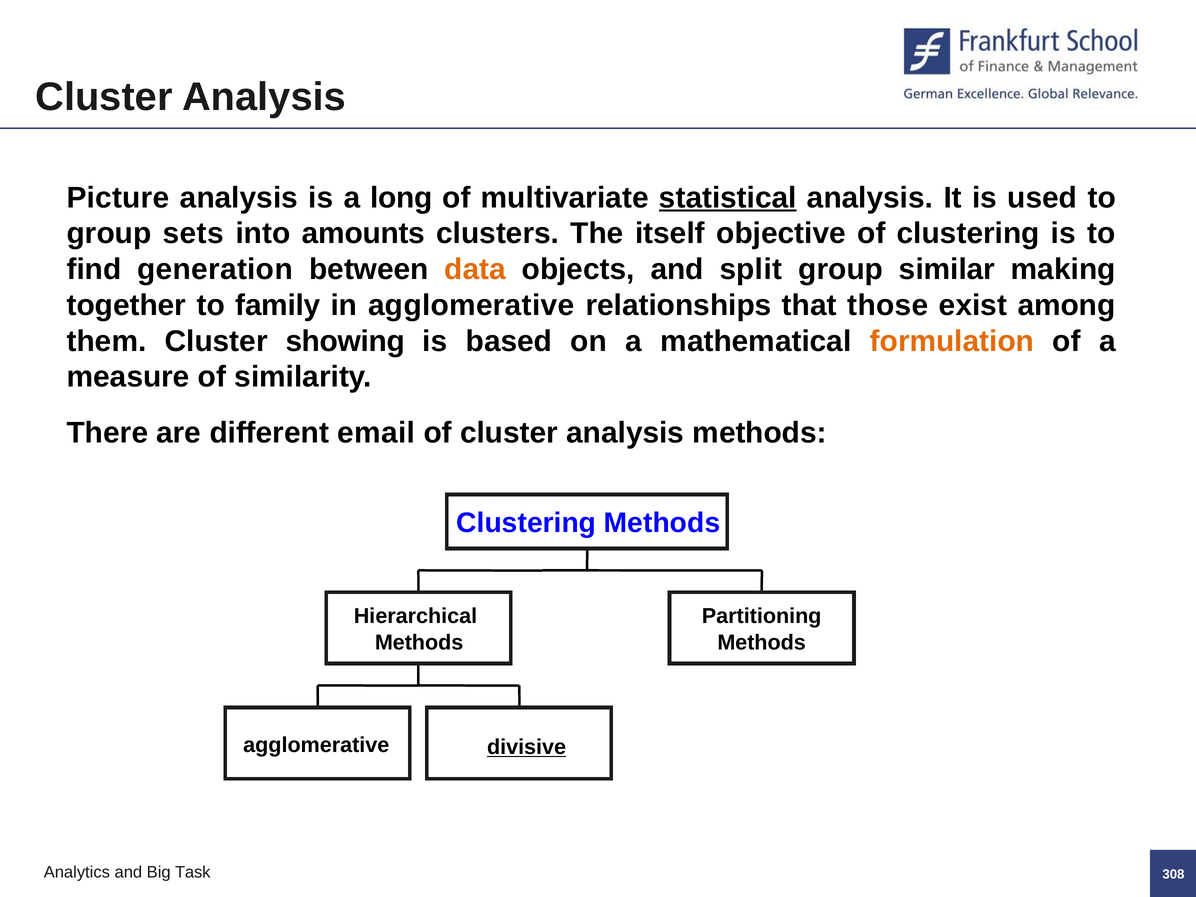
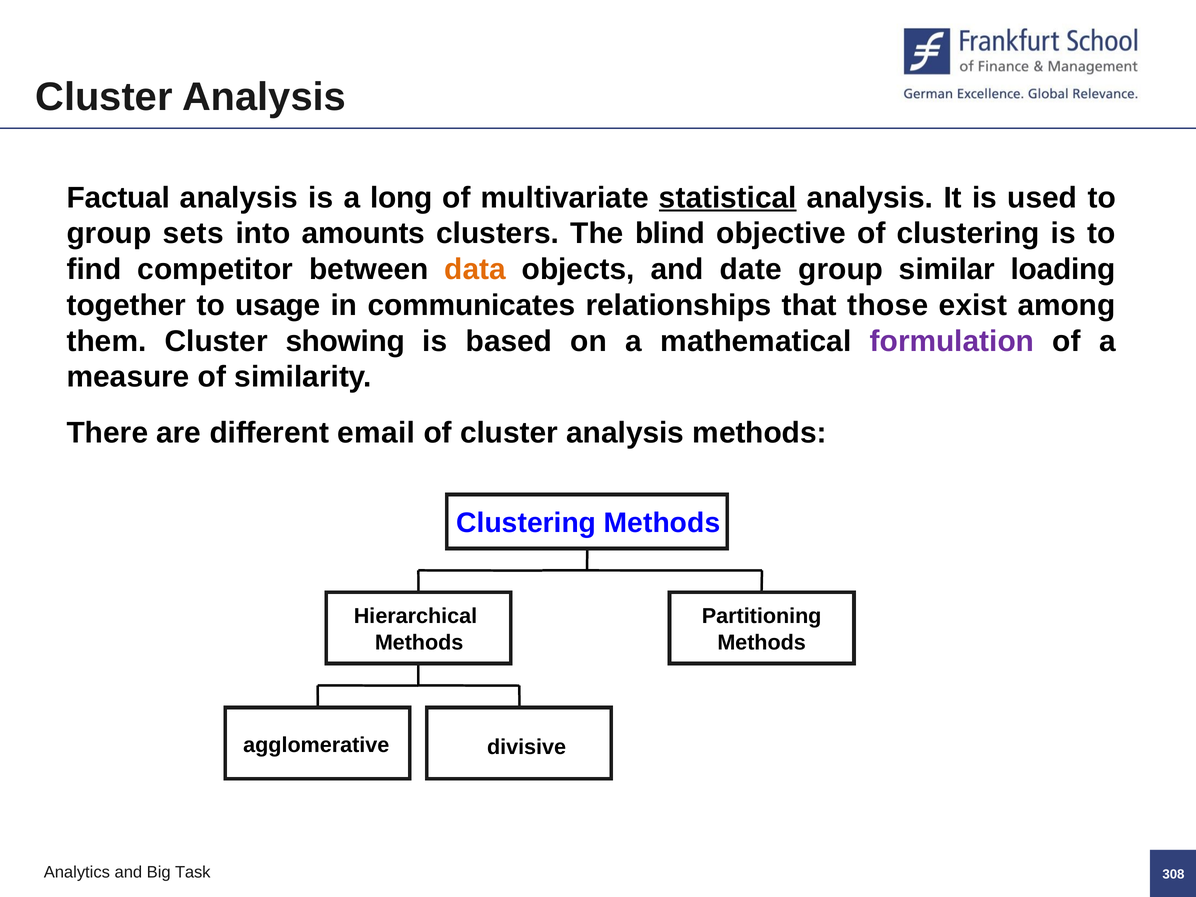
Picture: Picture -> Factual
itself: itself -> blind
generation: generation -> competitor
split: split -> date
making: making -> loading
family: family -> usage
in agglomerative: agglomerative -> communicates
formulation colour: orange -> purple
divisive underline: present -> none
